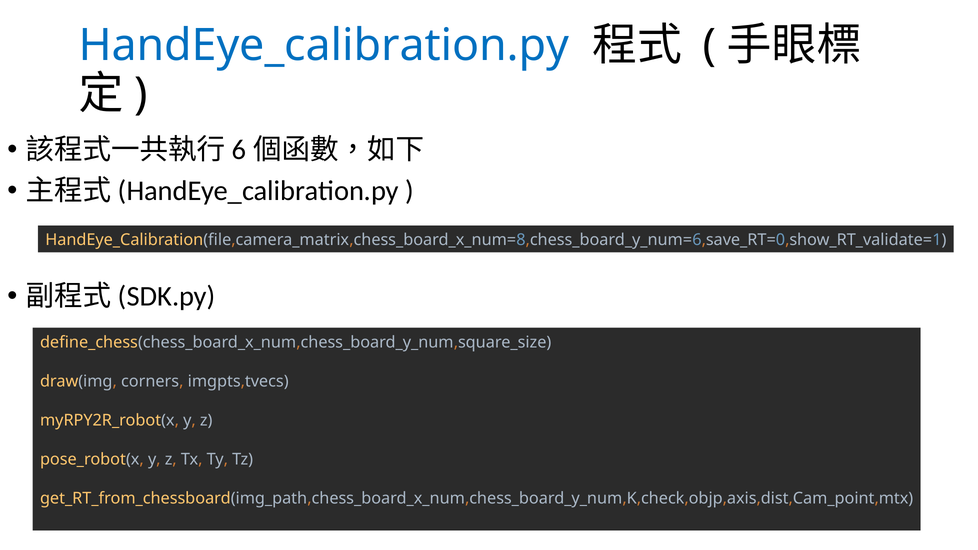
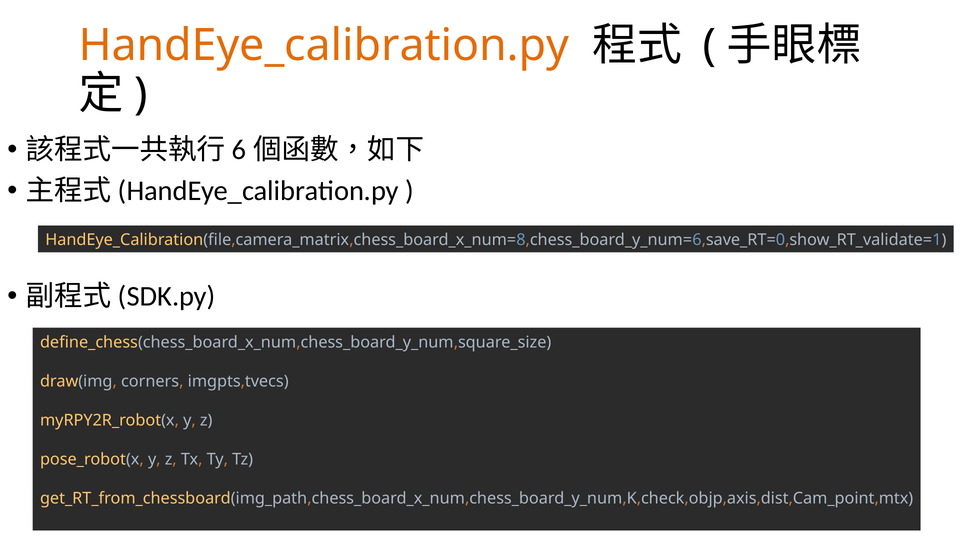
HandEye_calibration.py colour: blue -> orange
